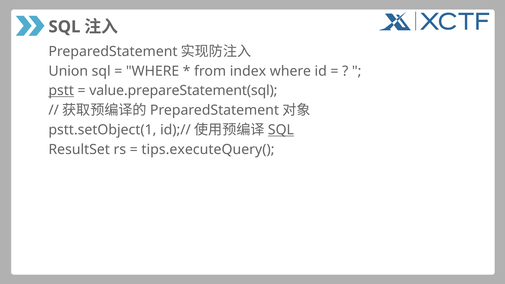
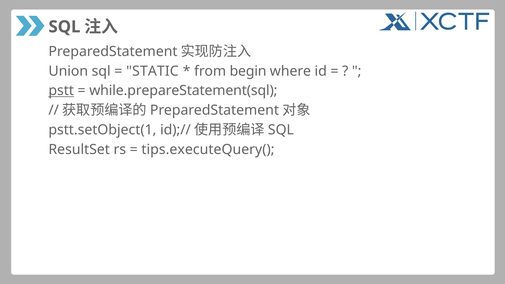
WHERE at (153, 71): WHERE -> STATIC
index: index -> begin
value.prepareStatement(sql: value.prepareStatement(sql -> while.prepareStatement(sql
SQL at (281, 130) underline: present -> none
